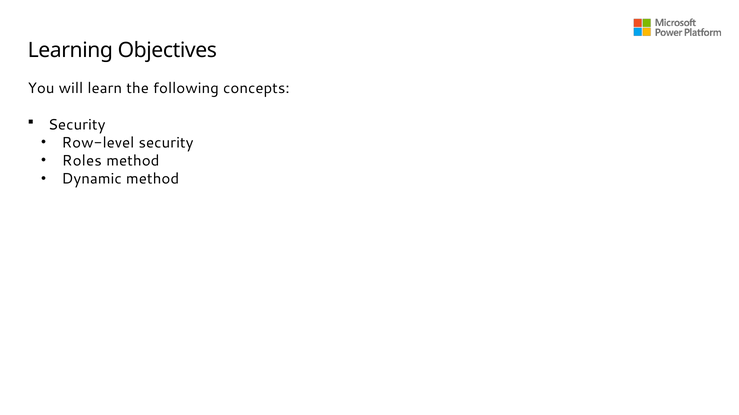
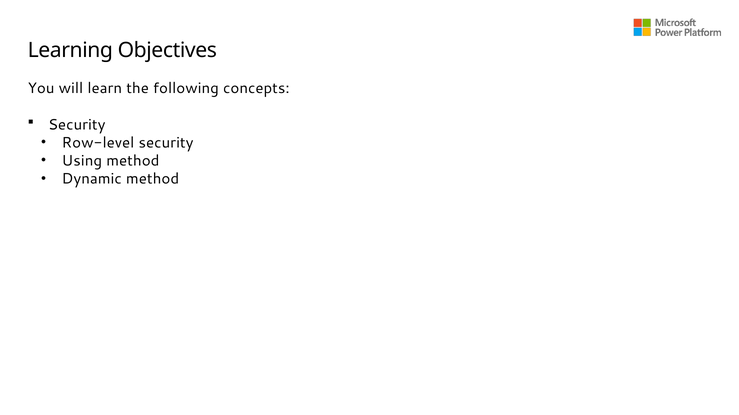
Roles: Roles -> Using
